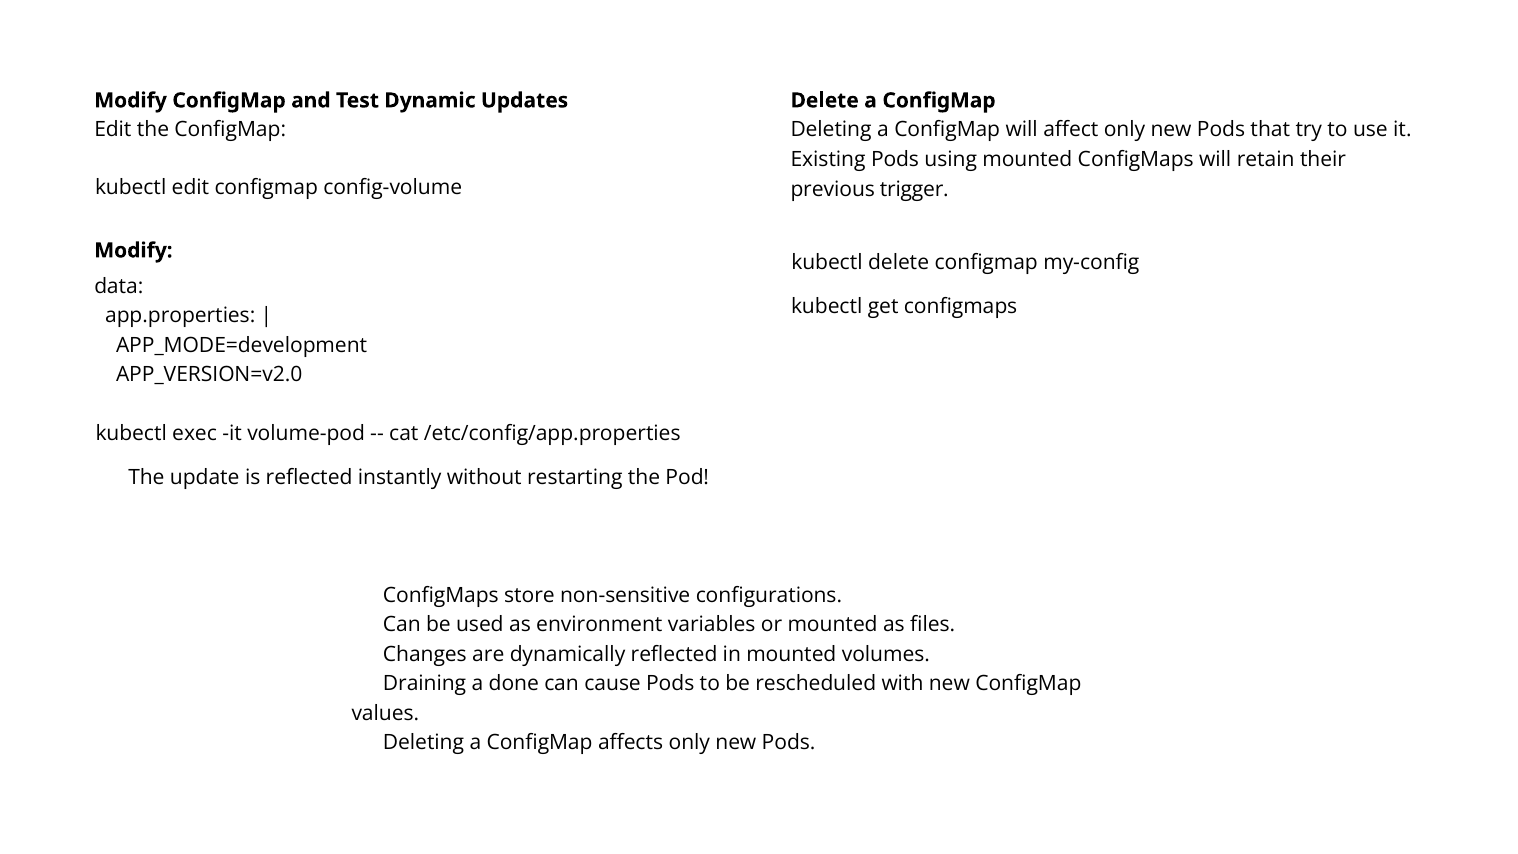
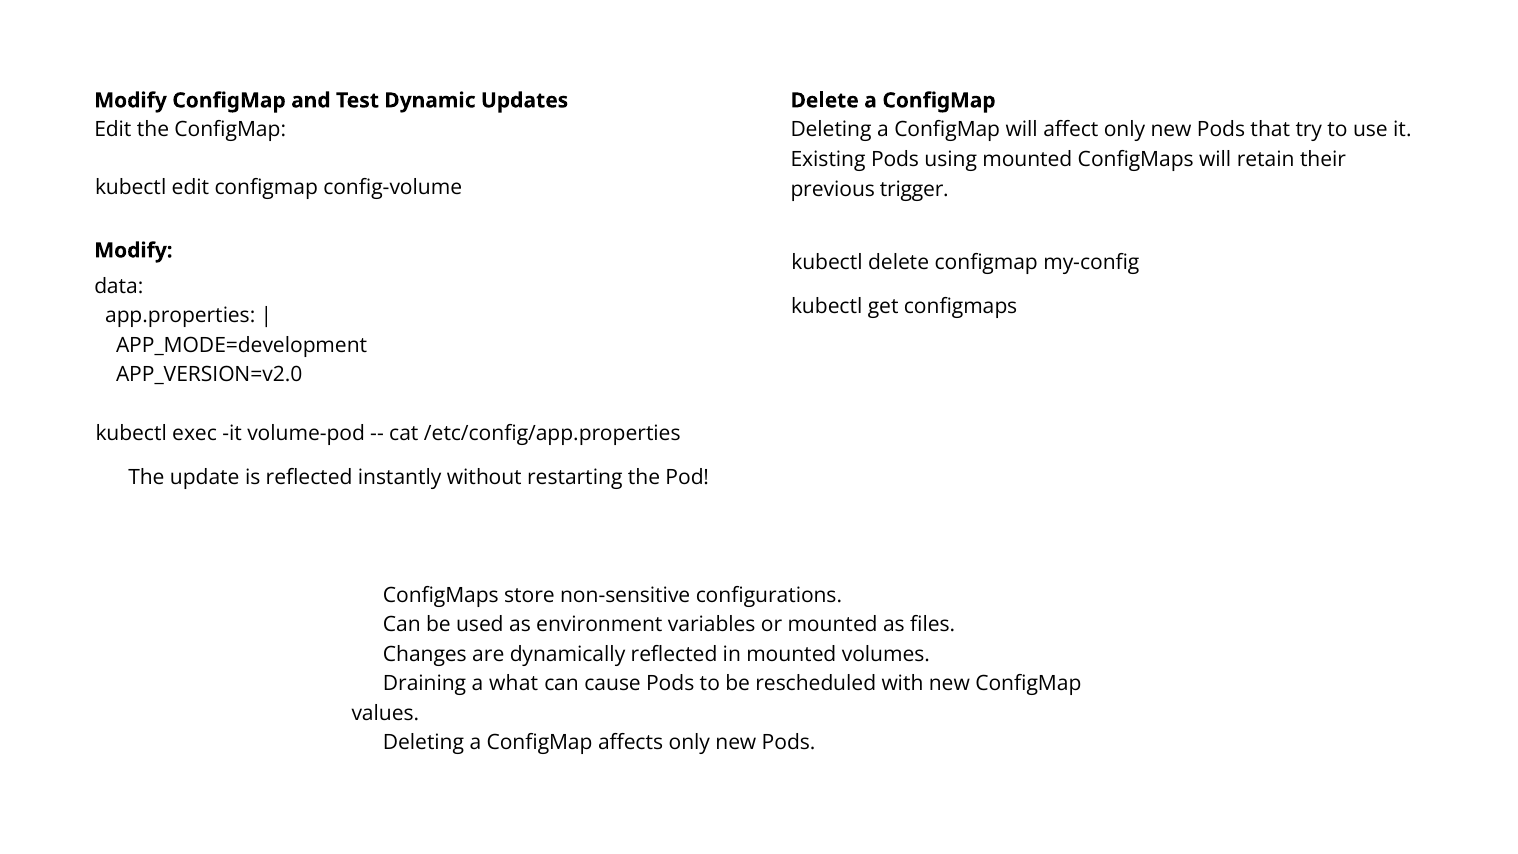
done: done -> what
